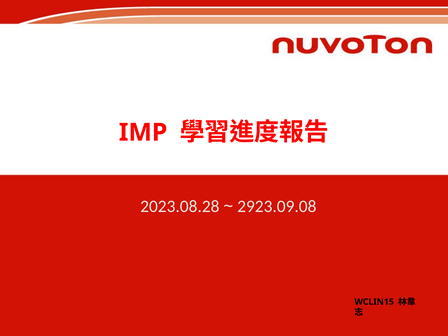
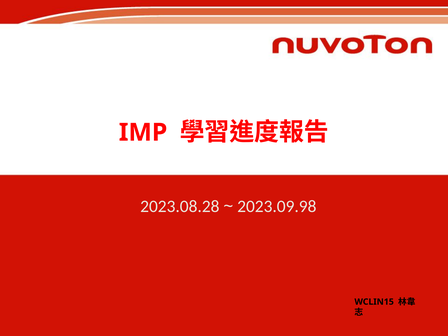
2923.09.08: 2923.09.08 -> 2023.09.98
